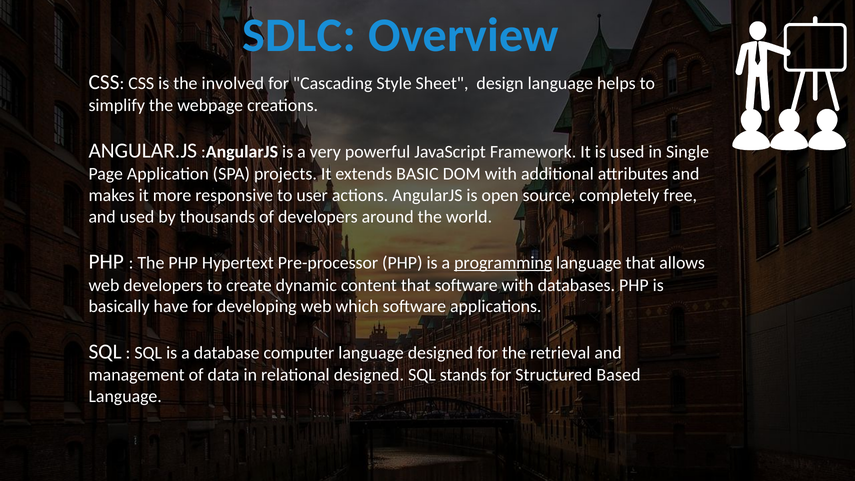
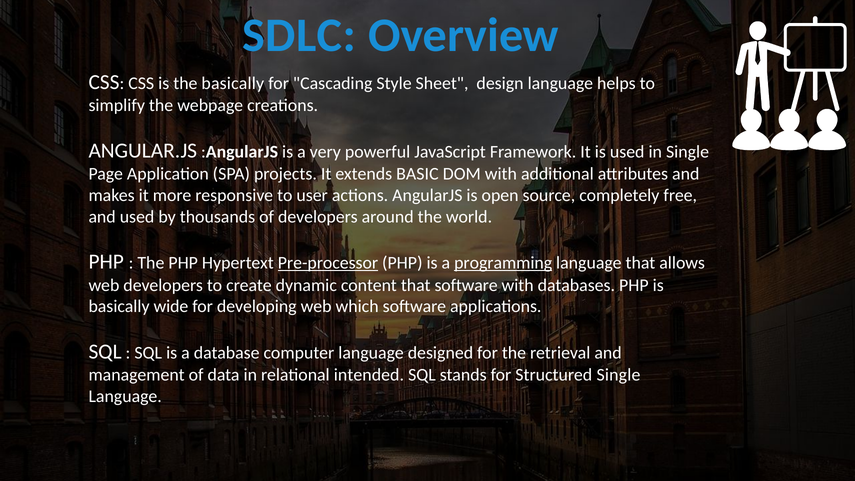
the involved: involved -> basically
Pre-processor underline: none -> present
have: have -> wide
relational designed: designed -> intended
Structured Based: Based -> Single
